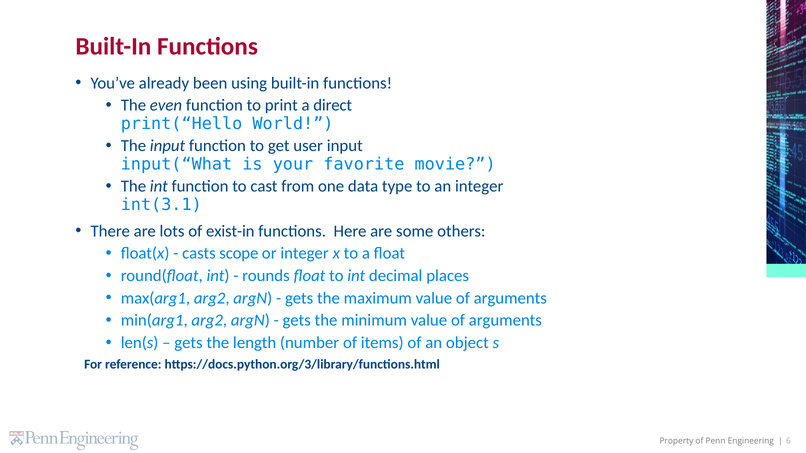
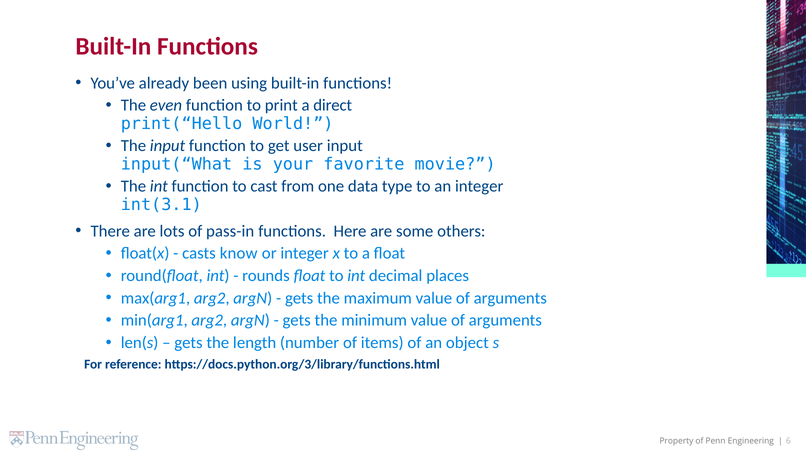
exist-in: exist-in -> pass-in
scope: scope -> know
